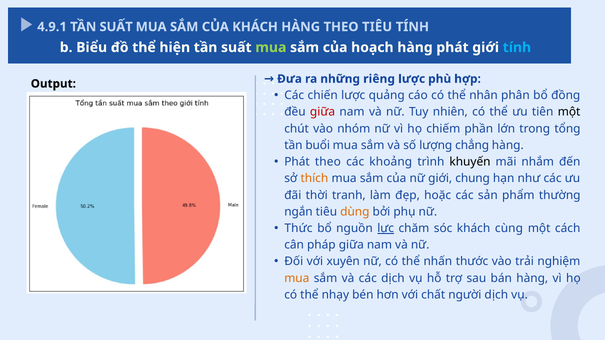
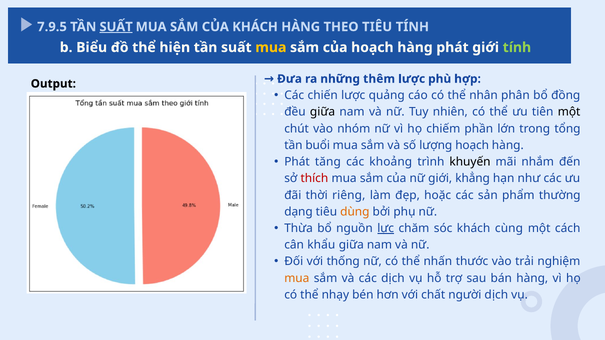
4.9.1: 4.9.1 -> 7.9.5
SUẤT at (116, 27) underline: none -> present
mua at (271, 47) colour: light green -> yellow
tính at (517, 47) colour: light blue -> light green
riêng: riêng -> thêm
giữa at (323, 112) colour: red -> black
lượng chẳng: chẳng -> hoạch
Phát theo: theo -> tăng
thích colour: orange -> red
chung: chung -> khẳng
tranh: tranh -> riêng
ngắn: ngắn -> dạng
Thức: Thức -> Thừa
pháp: pháp -> khẩu
xuyên: xuyên -> thống
